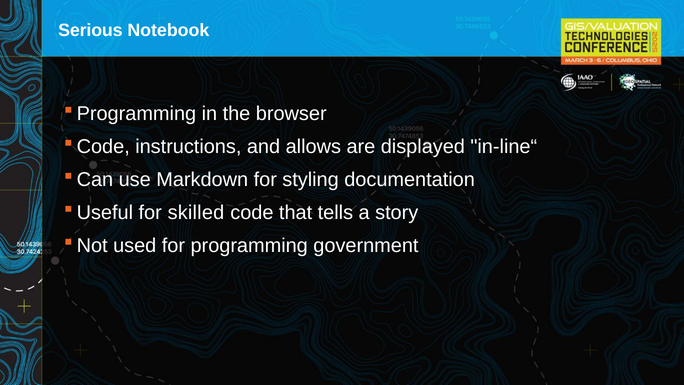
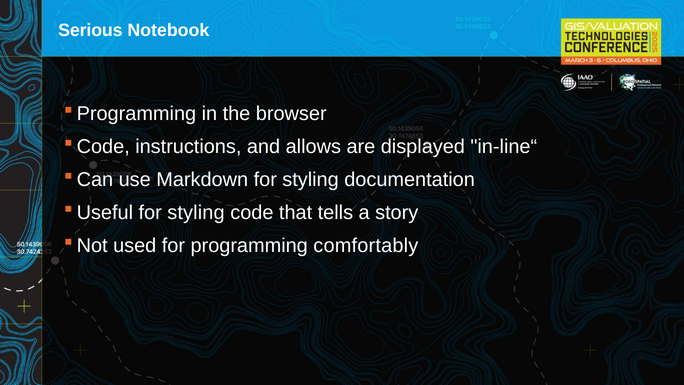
skilled at (196, 213): skilled -> styling
government: government -> comfortably
